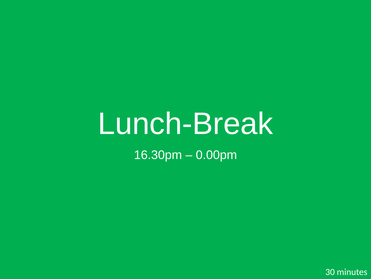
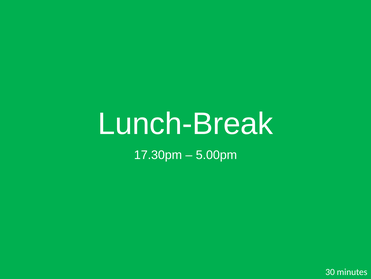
16.30pm: 16.30pm -> 17.30pm
0.00pm: 0.00pm -> 5.00pm
